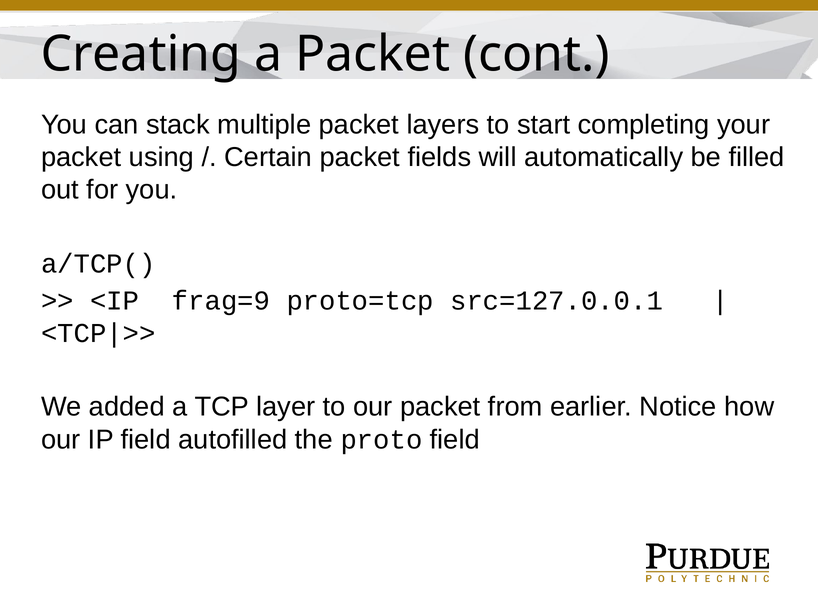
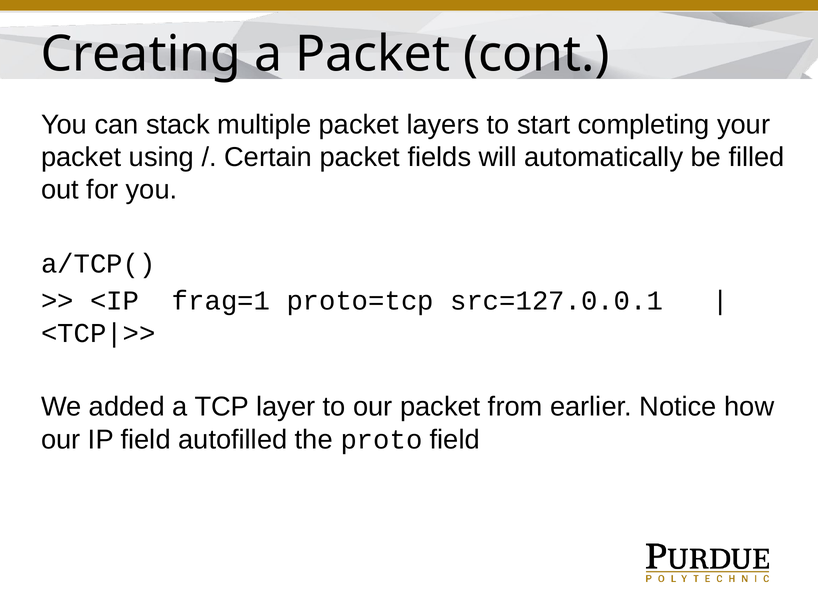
frag=9: frag=9 -> frag=1
